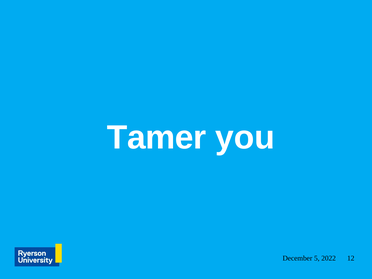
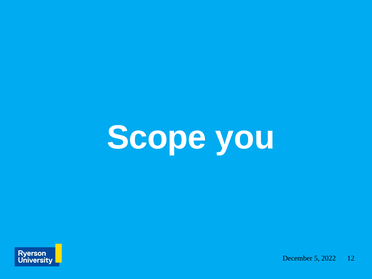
Tamer: Tamer -> Scope
